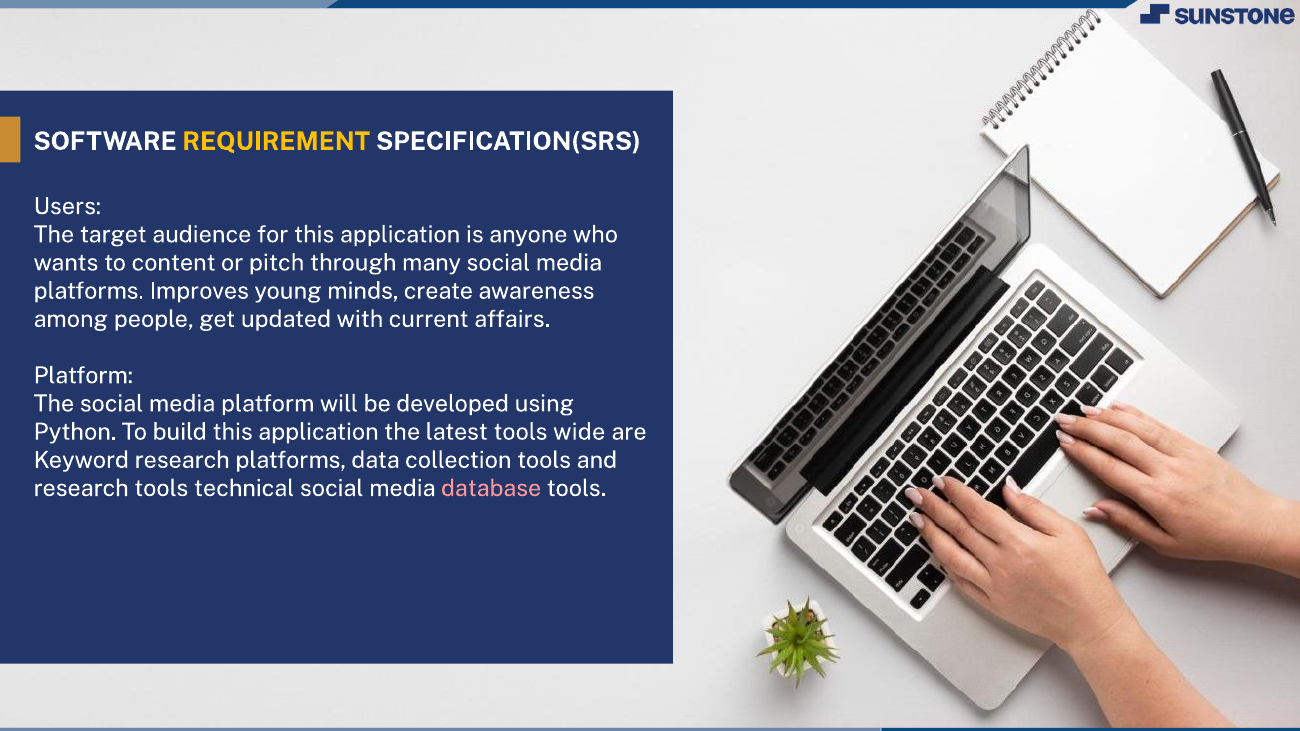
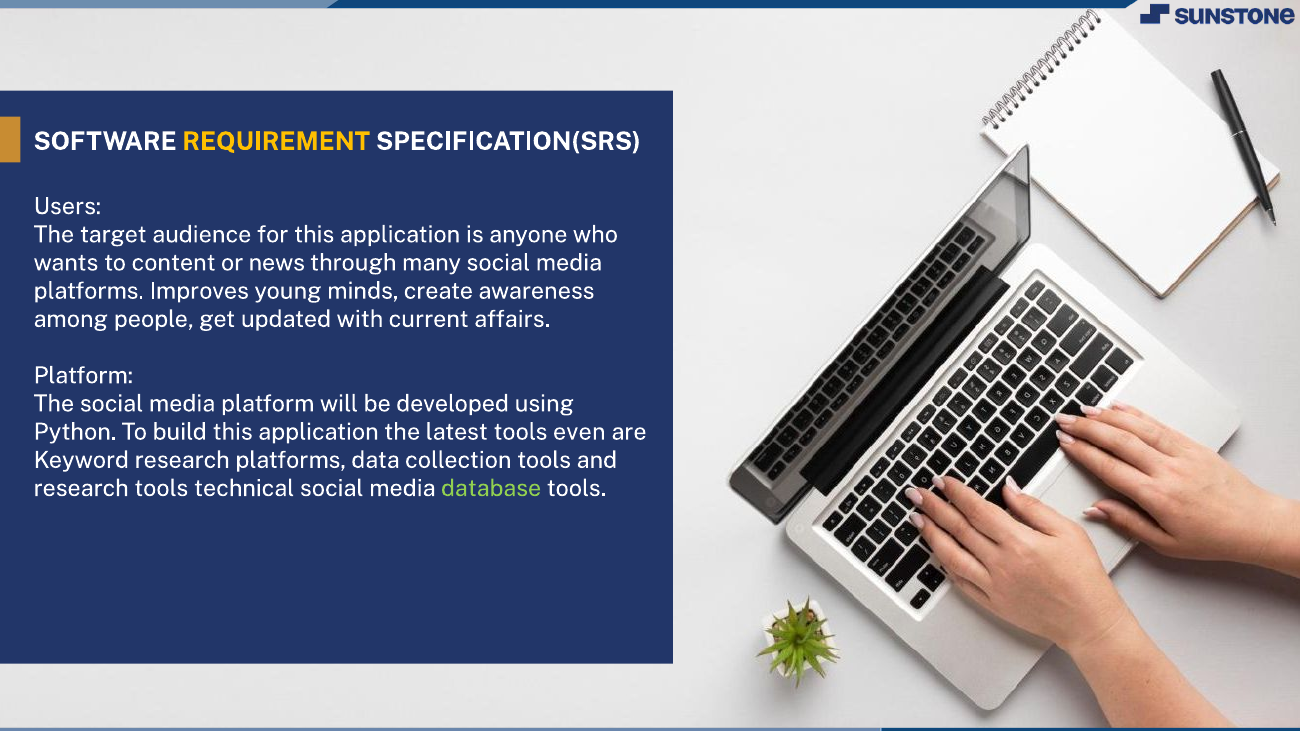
pitch: pitch -> news
wide: wide -> even
database colour: pink -> light green
